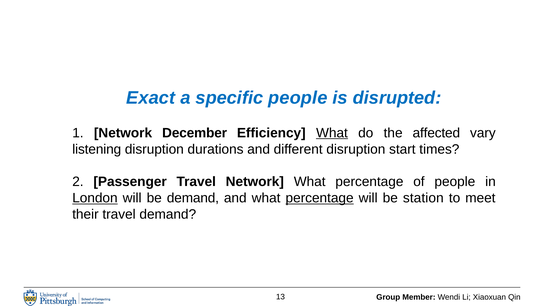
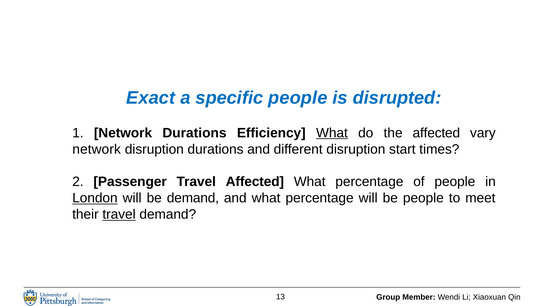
Network December: December -> Durations
listening at (97, 149): listening -> network
Travel Network: Network -> Affected
percentage at (320, 198) underline: present -> none
be station: station -> people
travel at (119, 214) underline: none -> present
